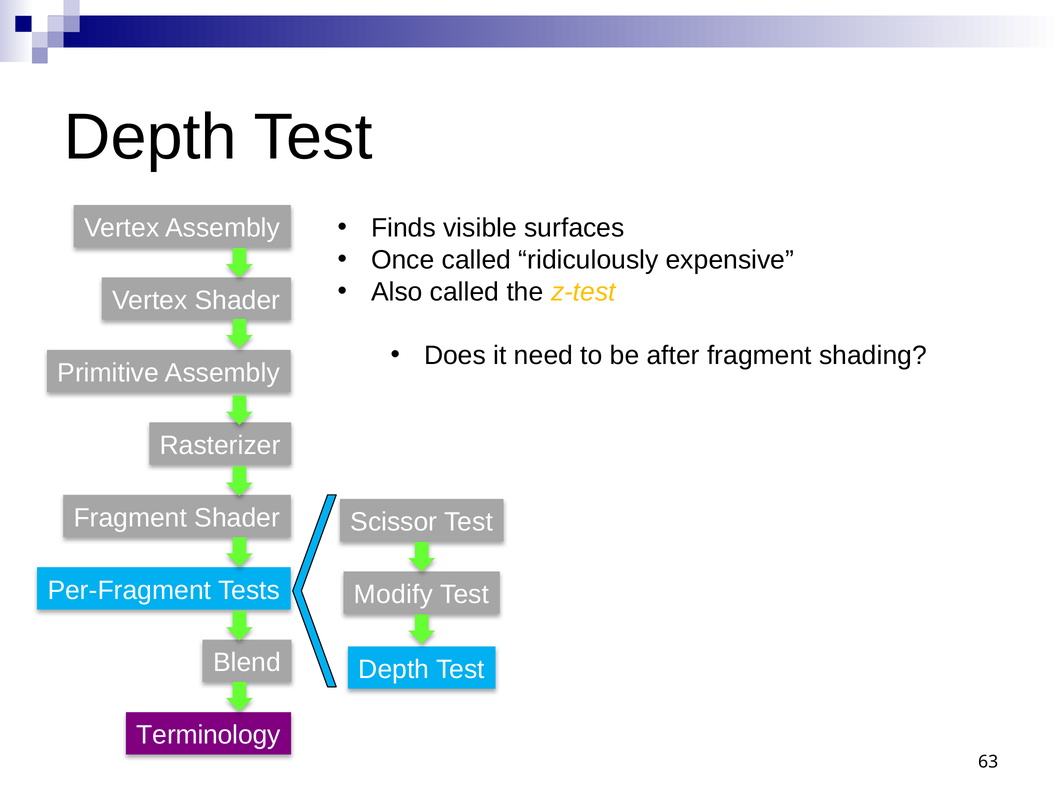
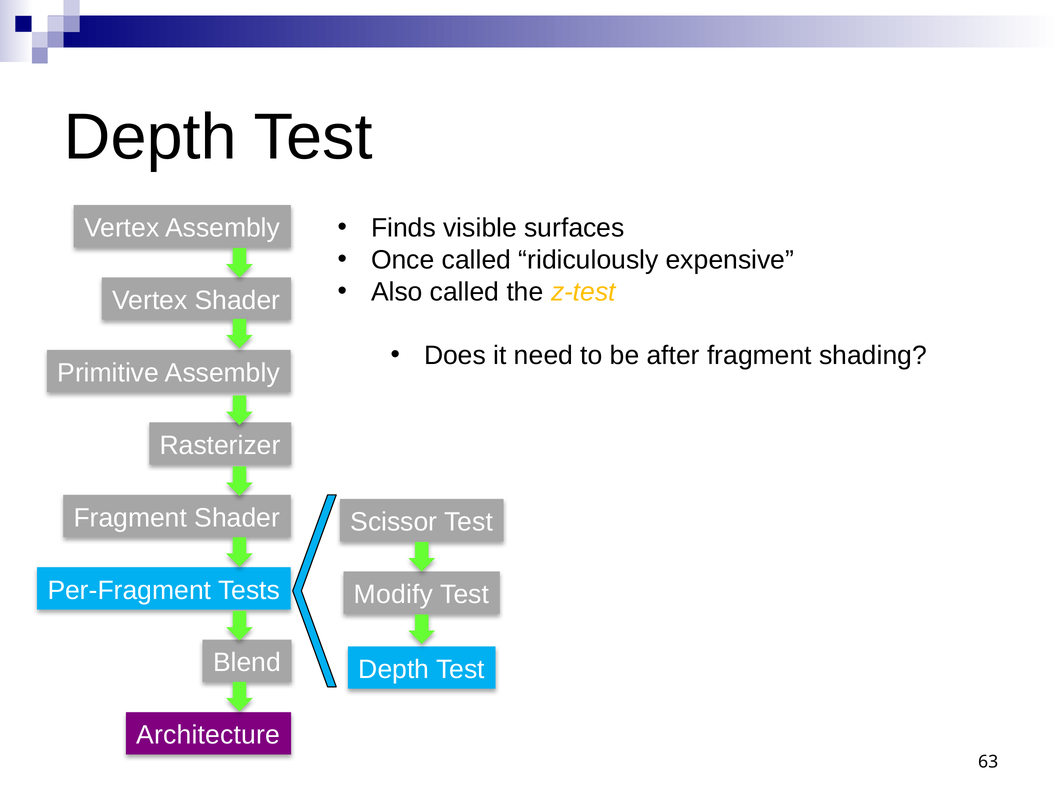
Terminology: Terminology -> Architecture
